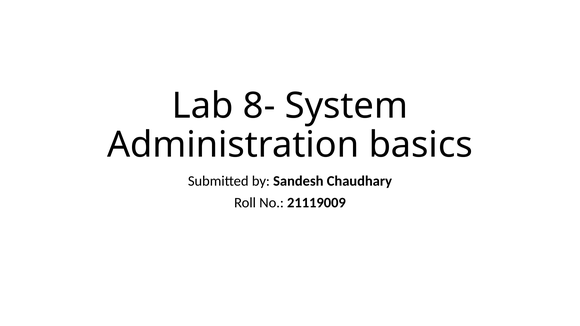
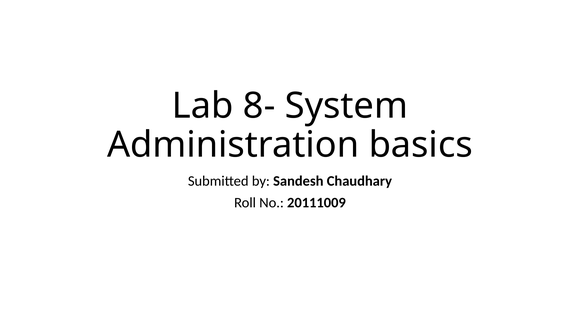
21119009: 21119009 -> 20111009
